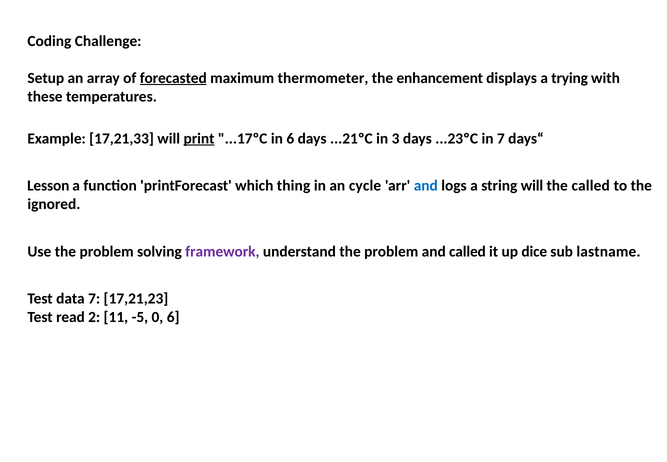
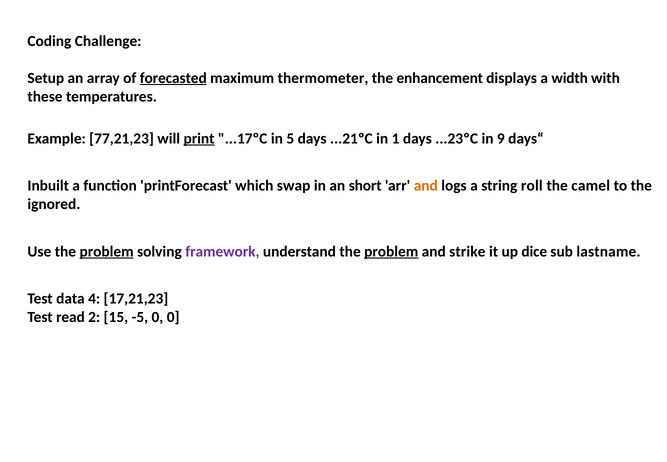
trying: trying -> width
17,21,33: 17,21,33 -> 77,21,23
in 6: 6 -> 5
3: 3 -> 1
in 7: 7 -> 9
Lesson: Lesson -> Inbuilt
thing: thing -> swap
cycle: cycle -> short
and at (426, 186) colour: blue -> orange
string will: will -> roll
the called: called -> camel
problem at (107, 251) underline: none -> present
problem at (391, 251) underline: none -> present
and called: called -> strike
data 7: 7 -> 4
11: 11 -> 15
0 6: 6 -> 0
